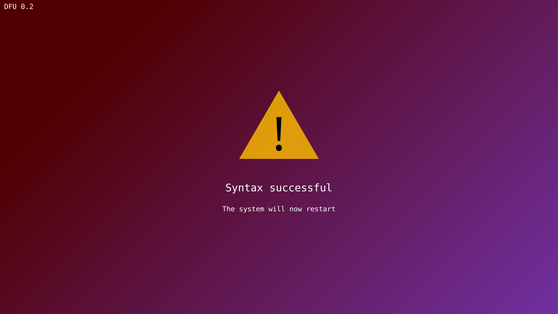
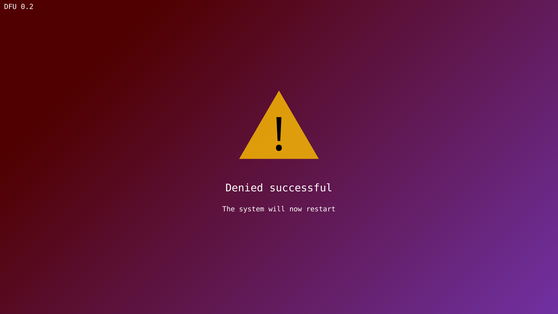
Syntax: Syntax -> Denied
